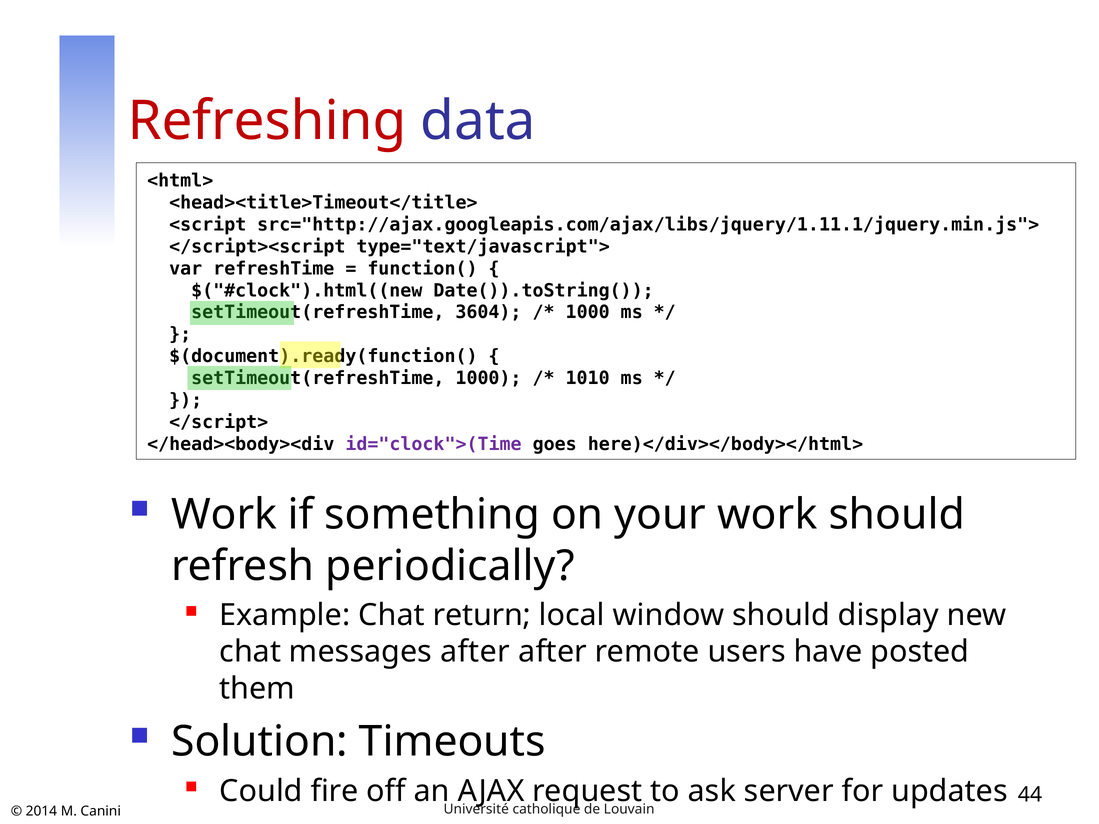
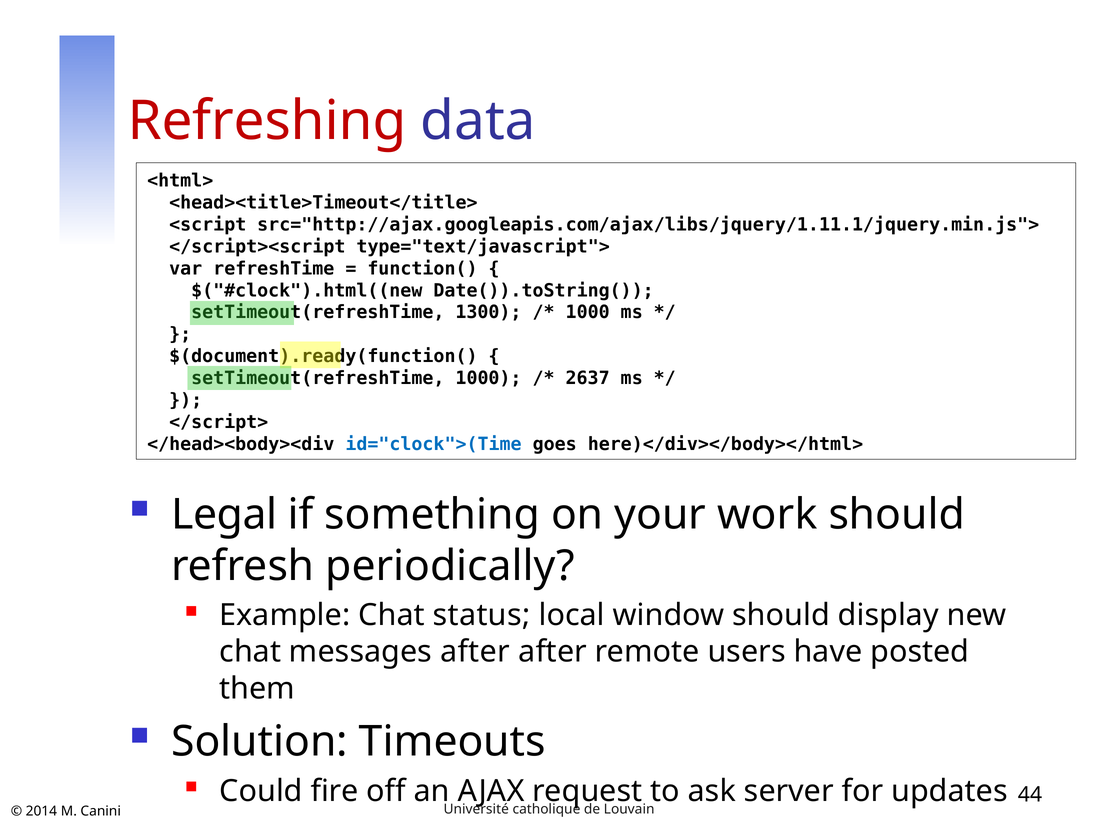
3604: 3604 -> 1300
1010: 1010 -> 2637
id="clock">(Time colour: purple -> blue
Work at (224, 515): Work -> Legal
return: return -> status
